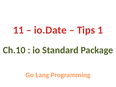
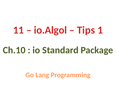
io.Date: io.Date -> io.Algol
